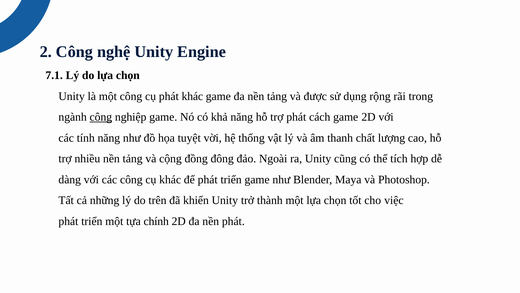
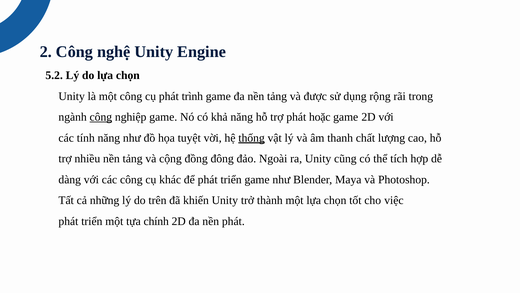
7.1: 7.1 -> 5.2
phát khác: khác -> trình
cách: cách -> hoặc
thống underline: none -> present
